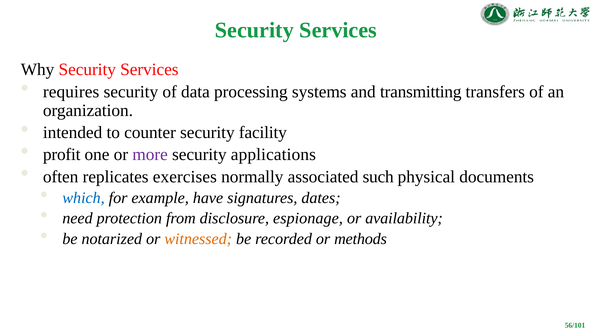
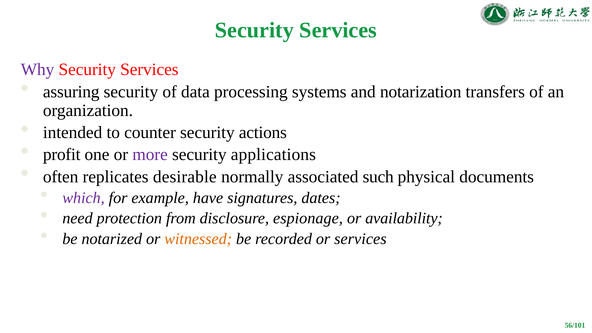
Why colour: black -> purple
requires: requires -> assuring
transmitting: transmitting -> notarization
facility: facility -> actions
exercises: exercises -> desirable
which colour: blue -> purple
or methods: methods -> services
